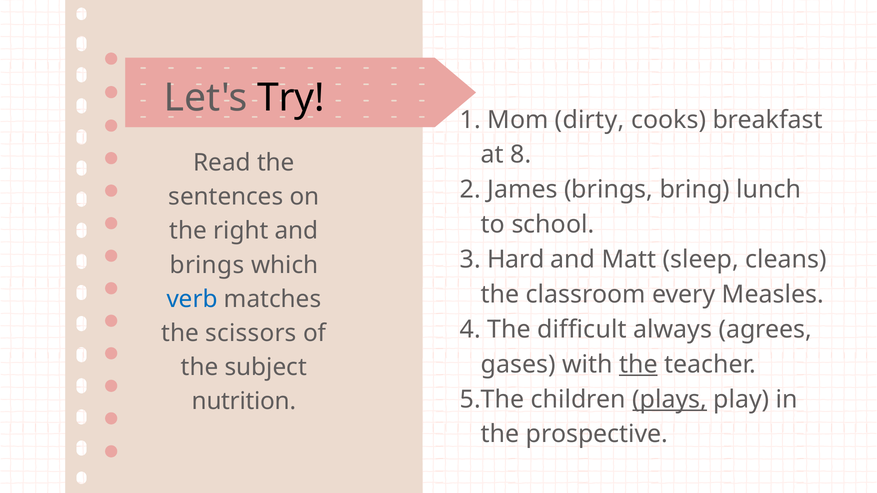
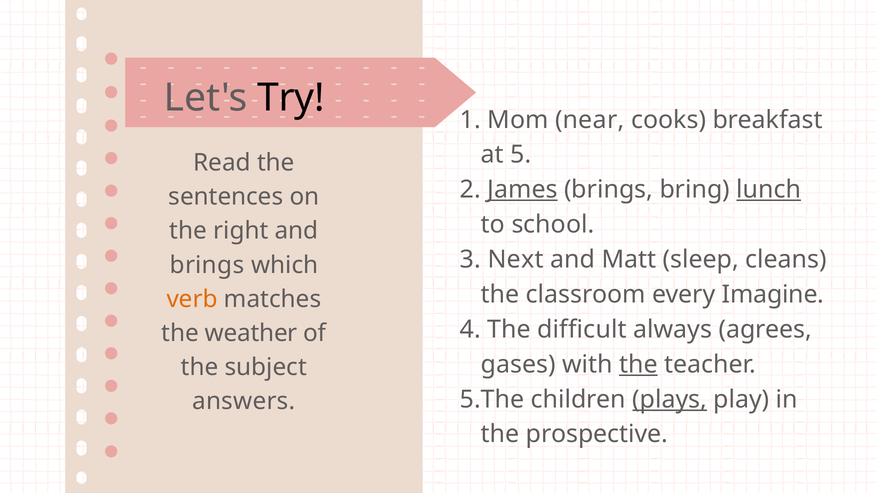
dirty: dirty -> near
8: 8 -> 5
James underline: none -> present
lunch underline: none -> present
Hard: Hard -> Next
Measles: Measles -> Imagine
verb colour: blue -> orange
scissors: scissors -> weather
nutrition: nutrition -> answers
